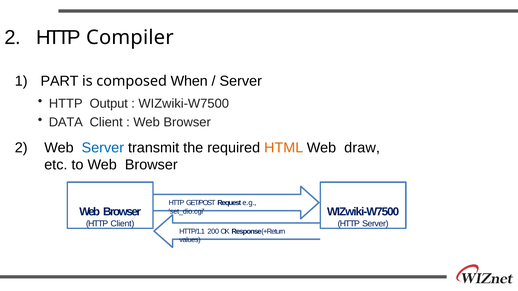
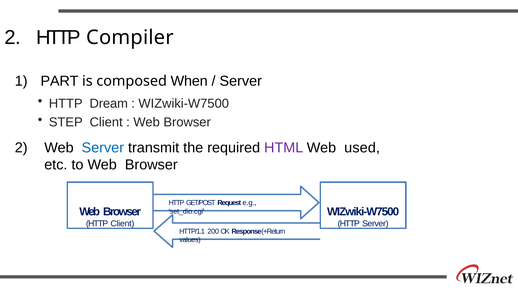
Output: Output -> Dream
DATA: DATA -> STEP
HTML colour: orange -> purple
draw: draw -> used
